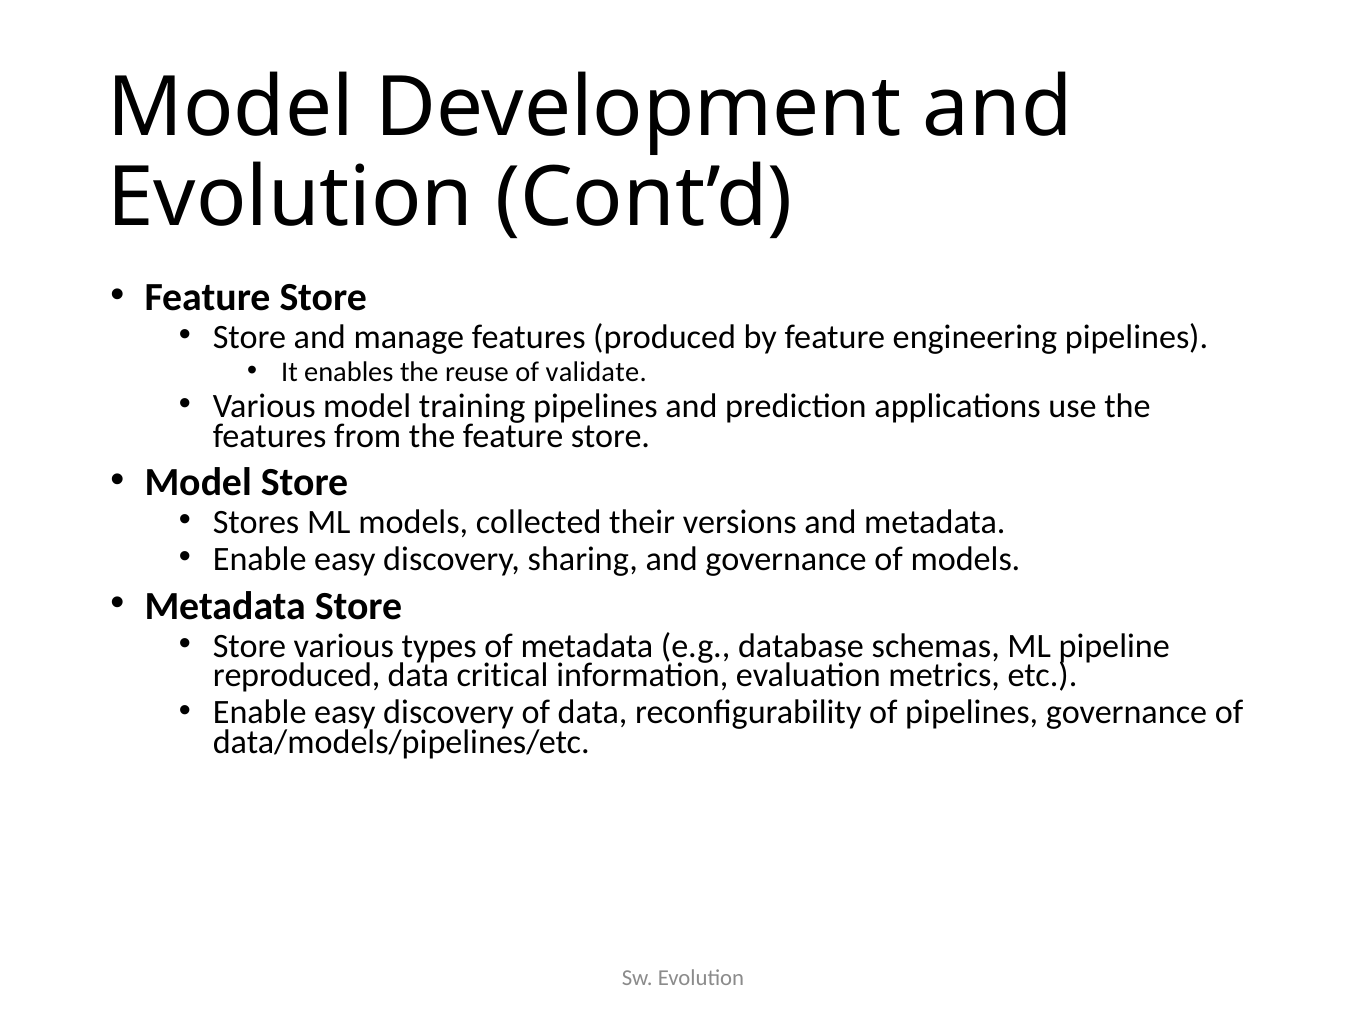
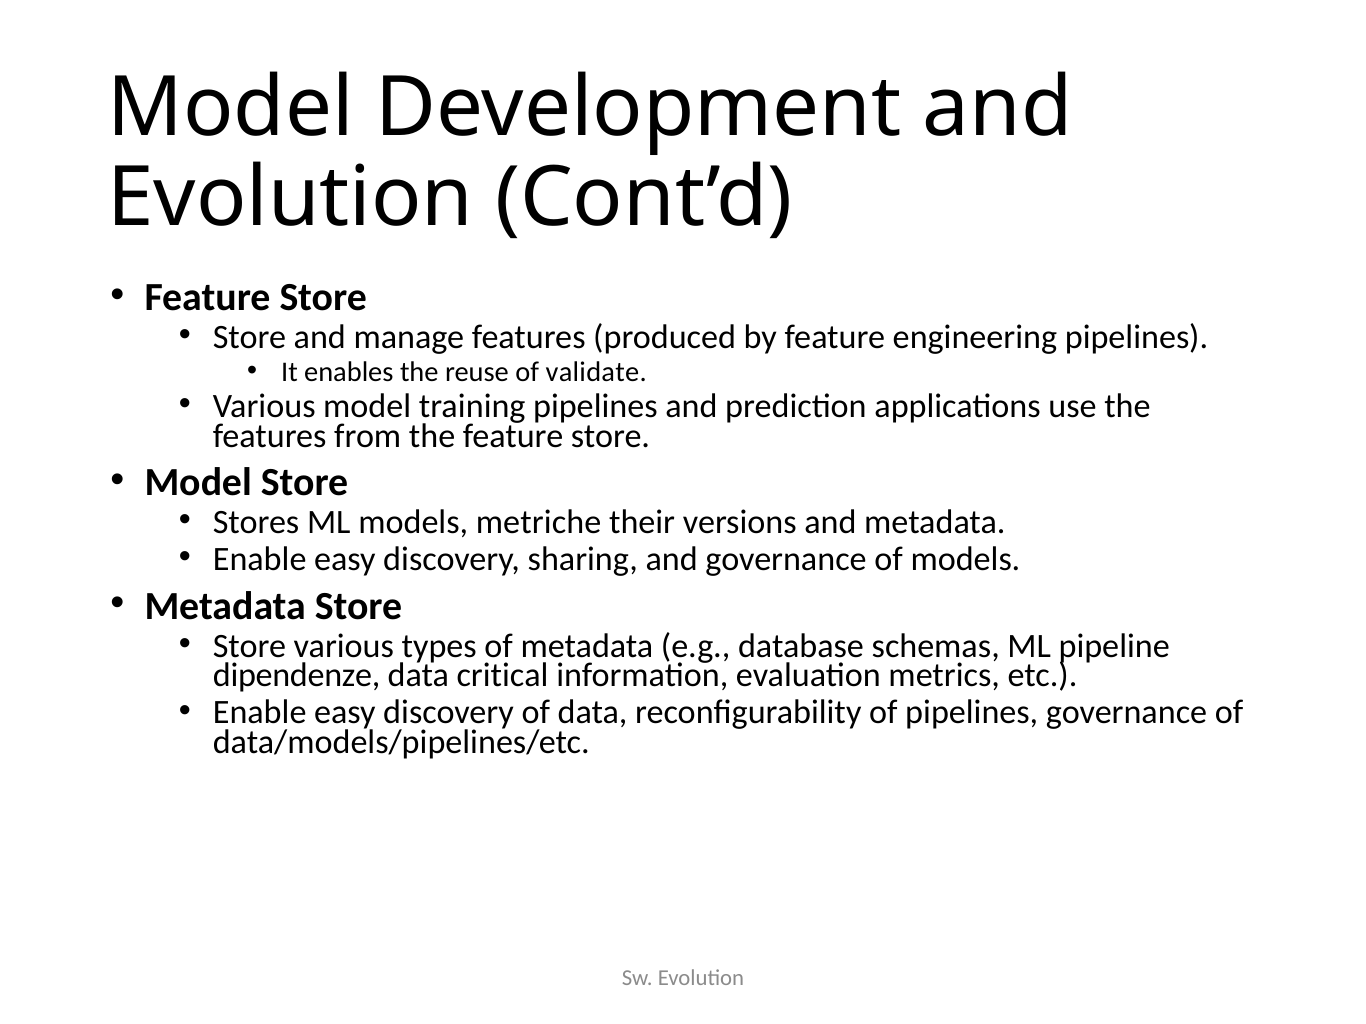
collected: collected -> metriche
reproduced: reproduced -> dipendenze
